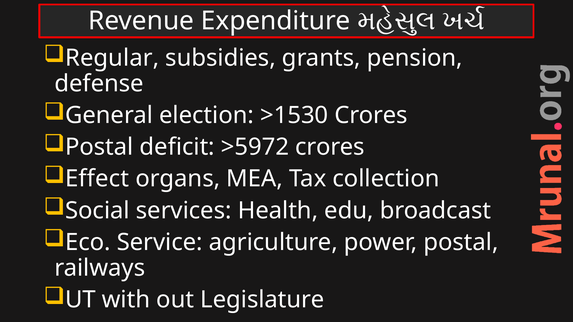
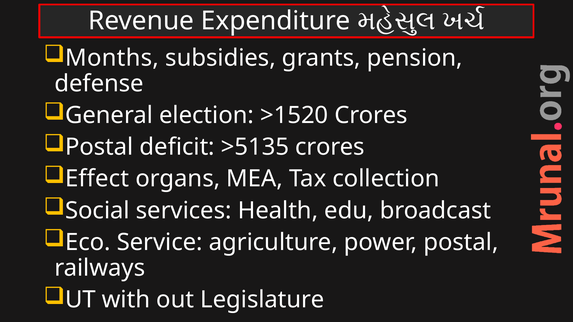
Regular: Regular -> Months
>1530: >1530 -> >1520
>5972: >5972 -> >5135
